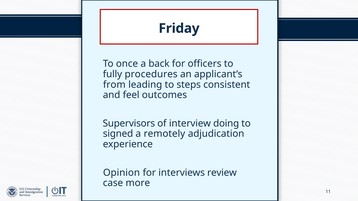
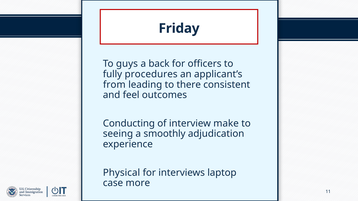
once: once -> guys
steps: steps -> there
Supervisors: Supervisors -> Conducting
doing: doing -> make
signed: signed -> seeing
remotely: remotely -> smoothly
Opinion: Opinion -> Physical
review: review -> laptop
